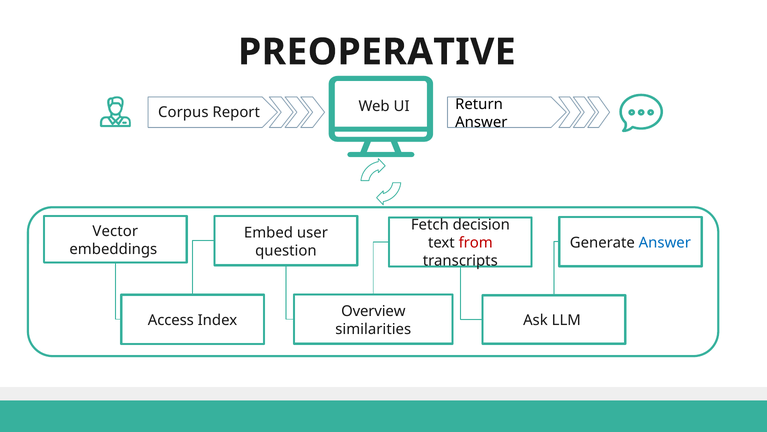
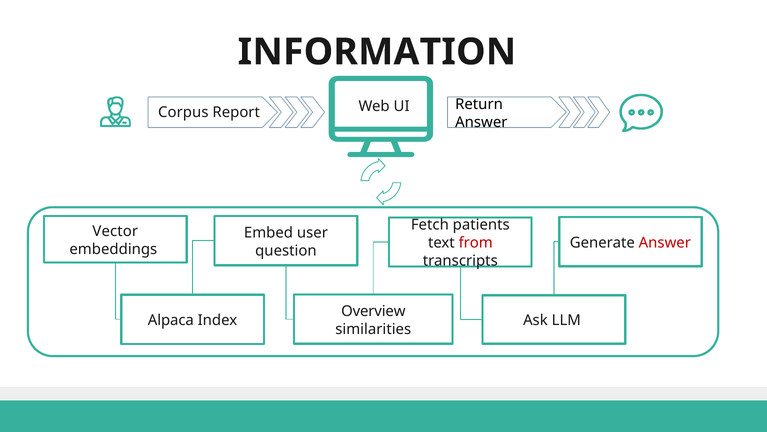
PREOPERATIVE: PREOPERATIVE -> INFORMATION
decision: decision -> patients
Answer at (665, 242) colour: blue -> red
Access: Access -> Alpaca
